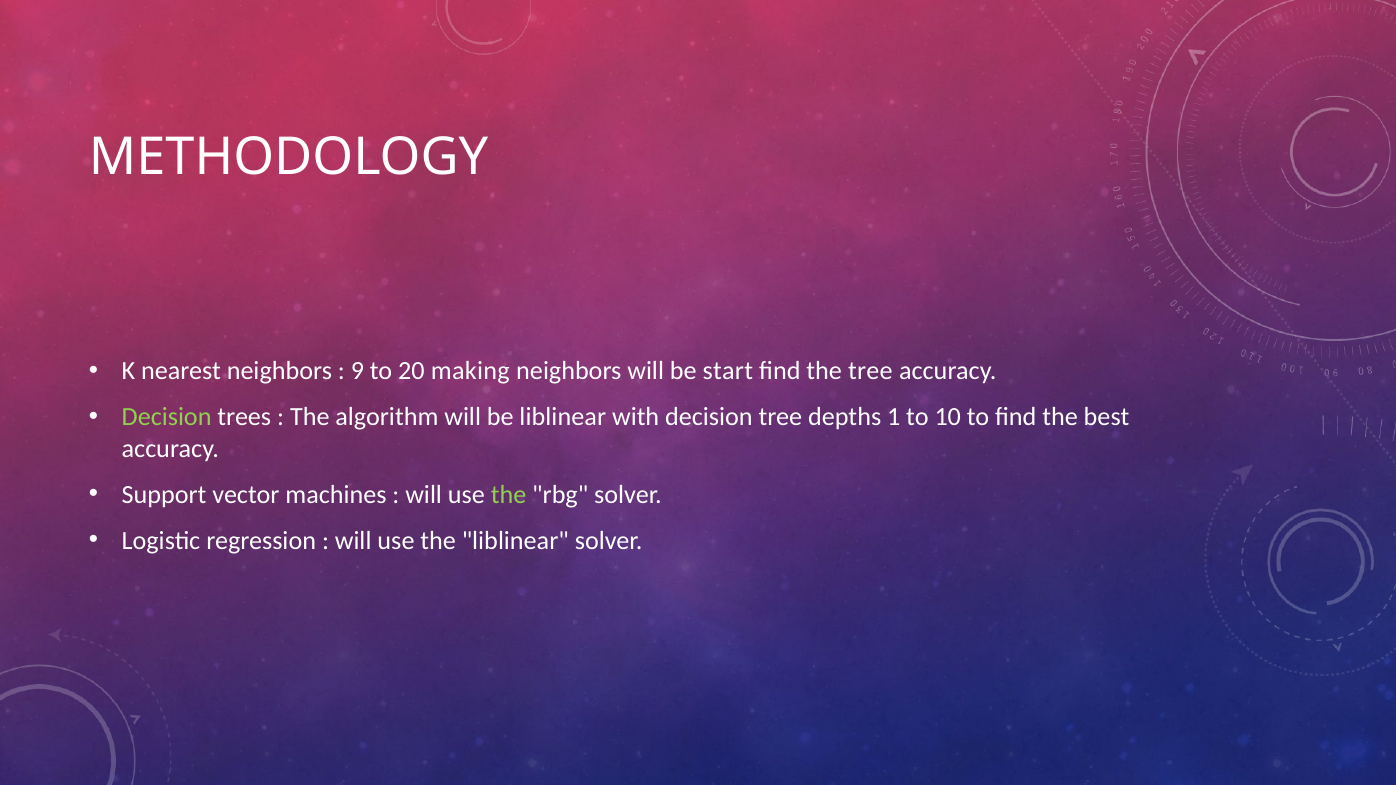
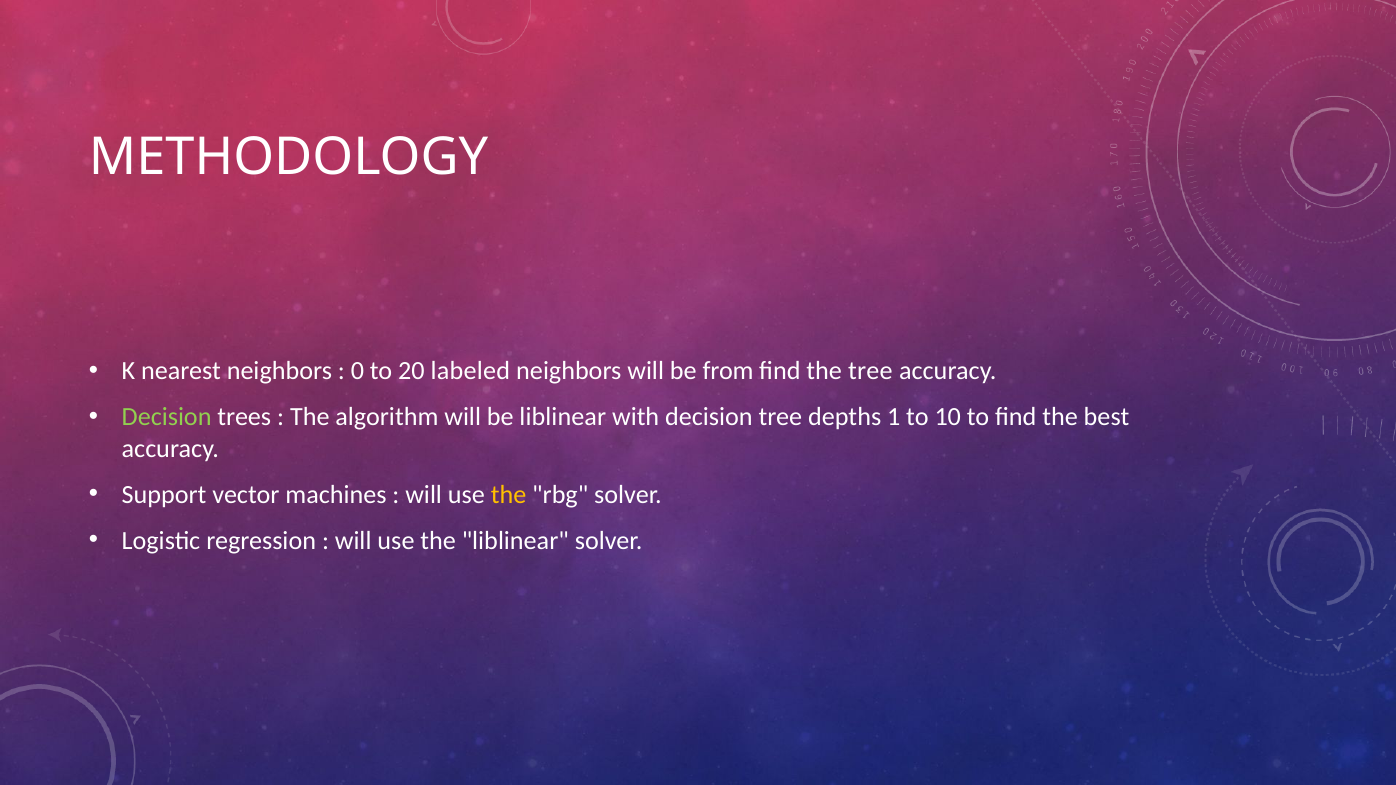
9: 9 -> 0
making: making -> labeled
start: start -> from
the at (509, 495) colour: light green -> yellow
